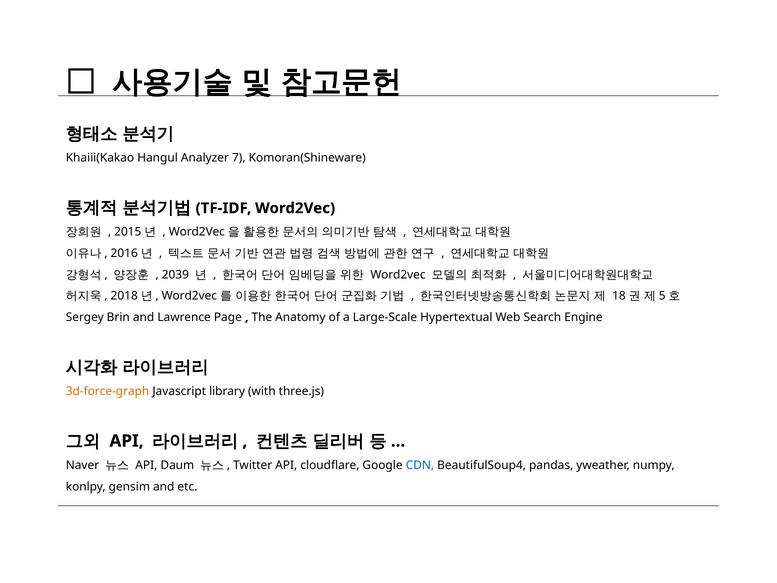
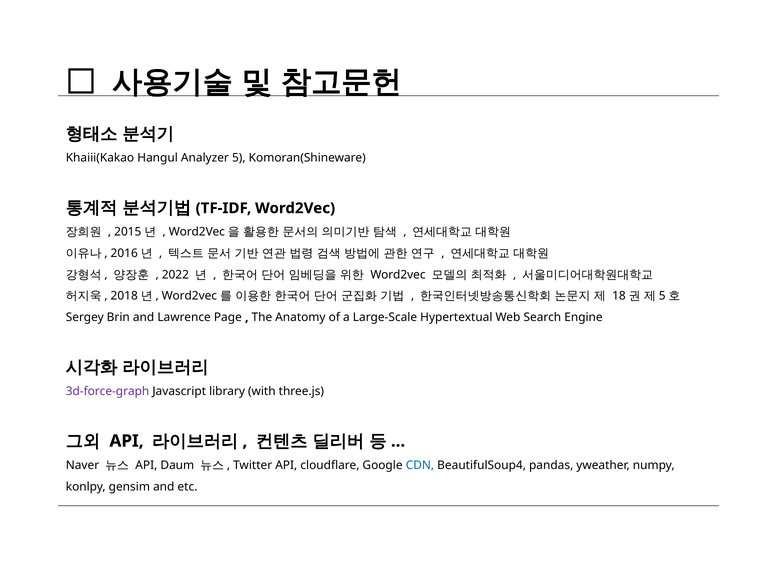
7: 7 -> 5
2039: 2039 -> 2022
3d-force-graph colour: orange -> purple
